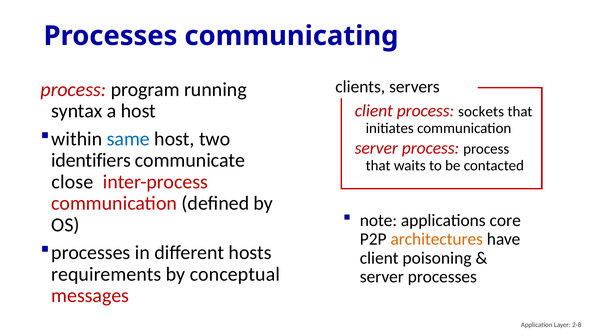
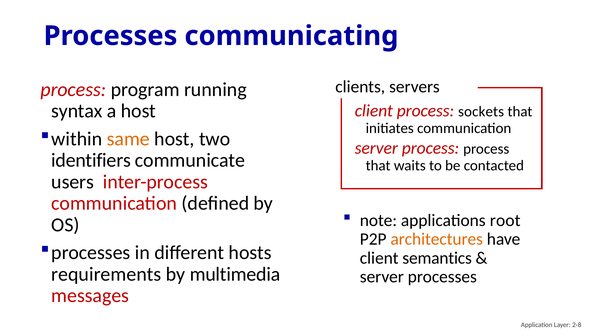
same colour: blue -> orange
close: close -> users
core: core -> root
poisoning: poisoning -> semantics
conceptual: conceptual -> multimedia
